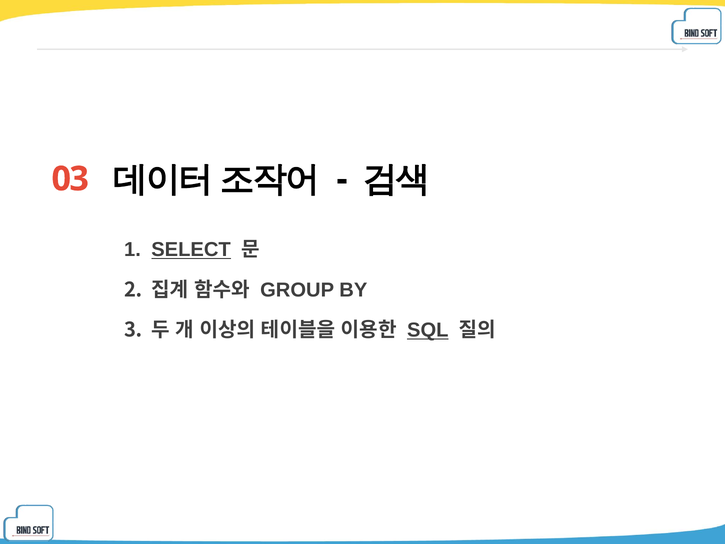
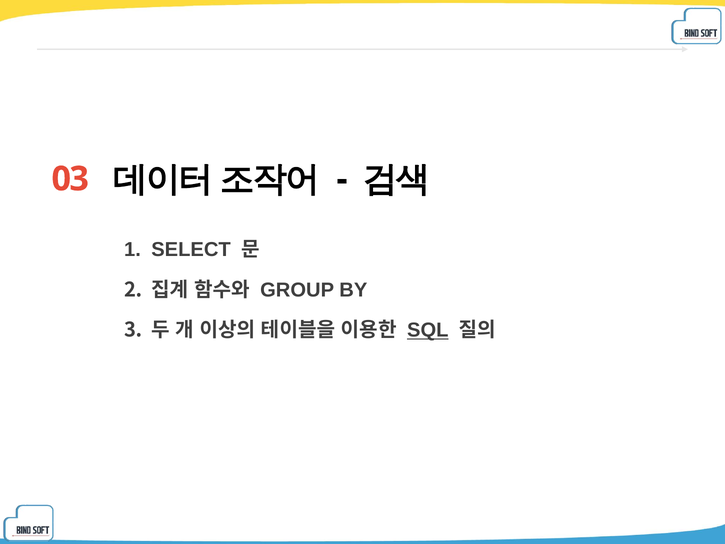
SELECT underline: present -> none
